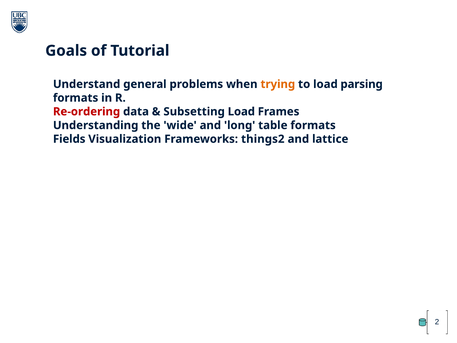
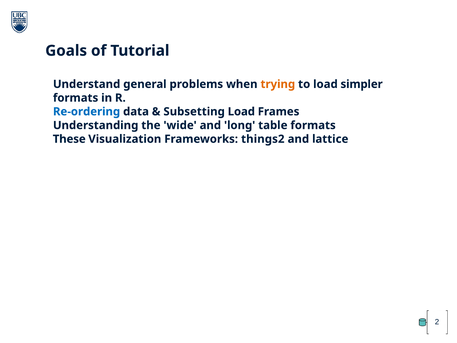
parsing: parsing -> simpler
Re-ordering colour: red -> blue
Fields: Fields -> These
